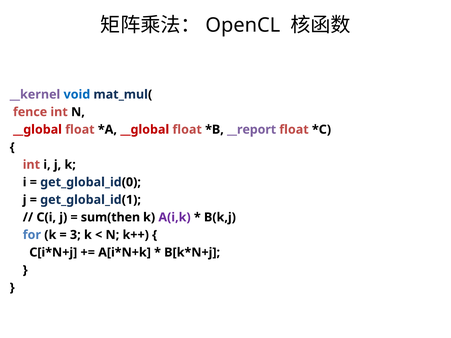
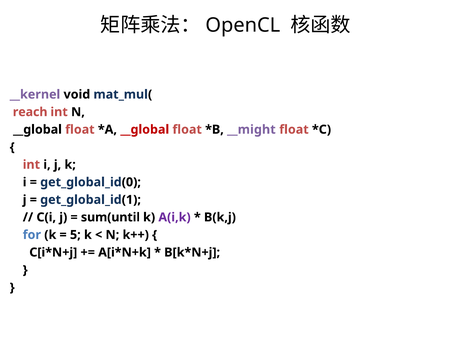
void colour: blue -> black
fence: fence -> reach
__global at (37, 130) colour: red -> black
__report: __report -> __might
sum(then: sum(then -> sum(until
3: 3 -> 5
